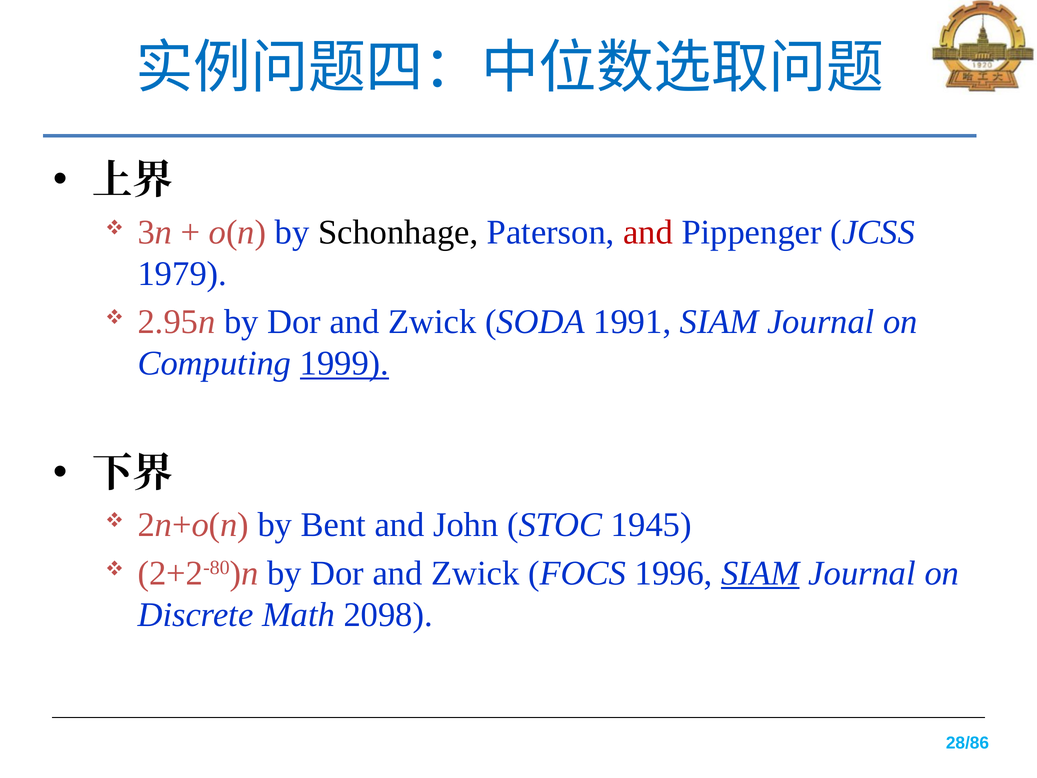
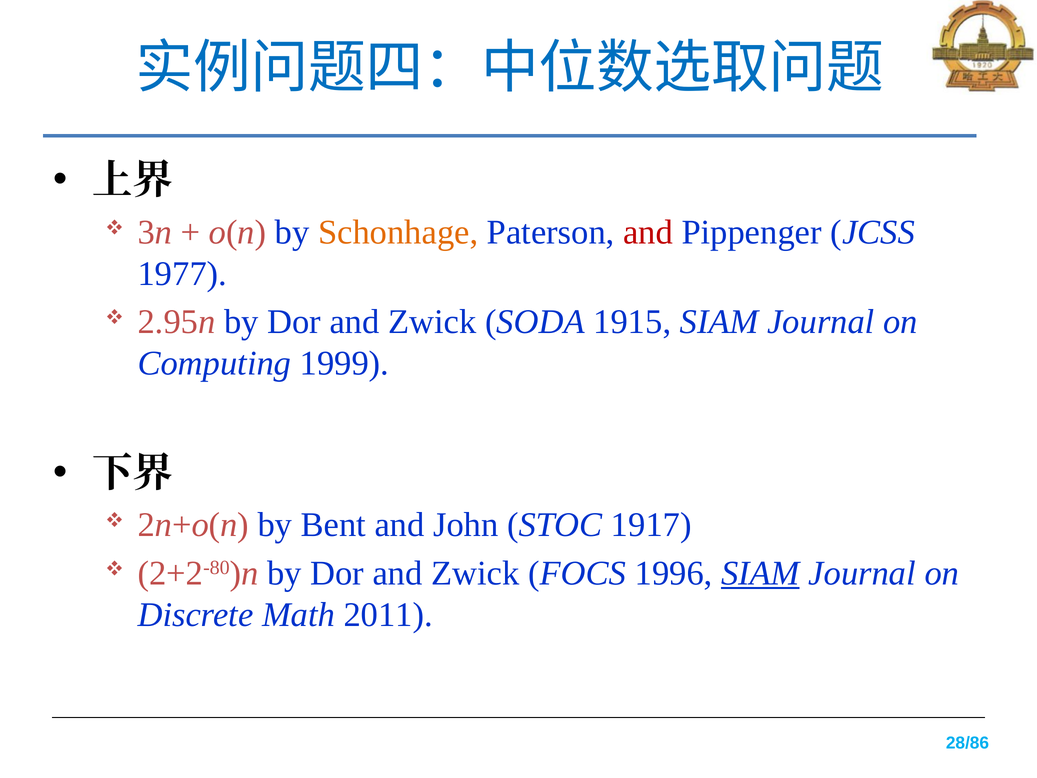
Schonhage colour: black -> orange
1979: 1979 -> 1977
1991: 1991 -> 1915
1999 underline: present -> none
1945: 1945 -> 1917
2098: 2098 -> 2011
